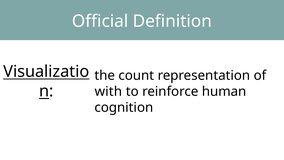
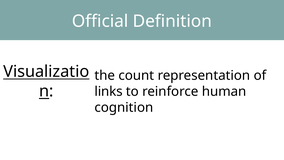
with: with -> links
